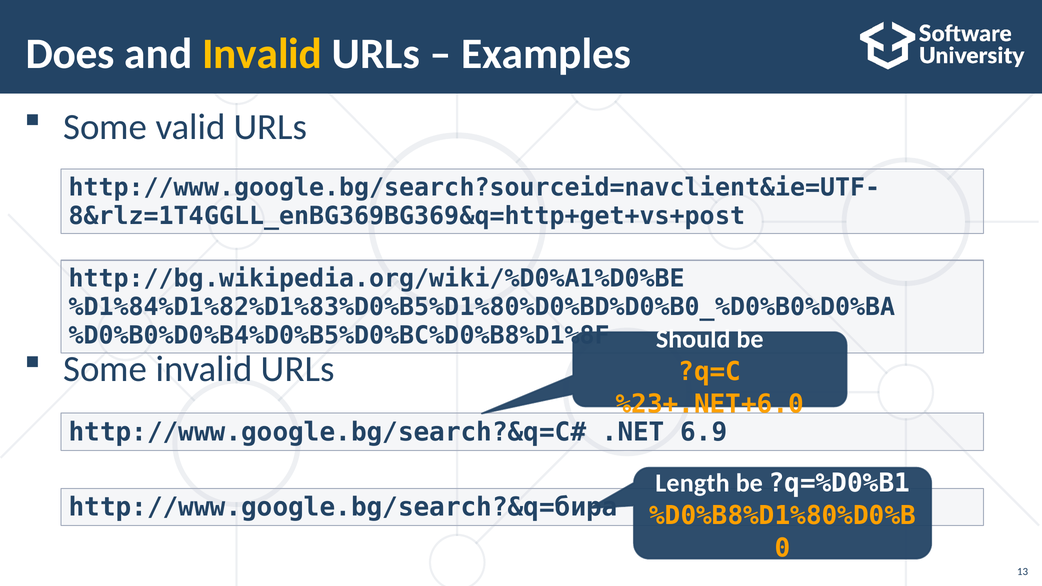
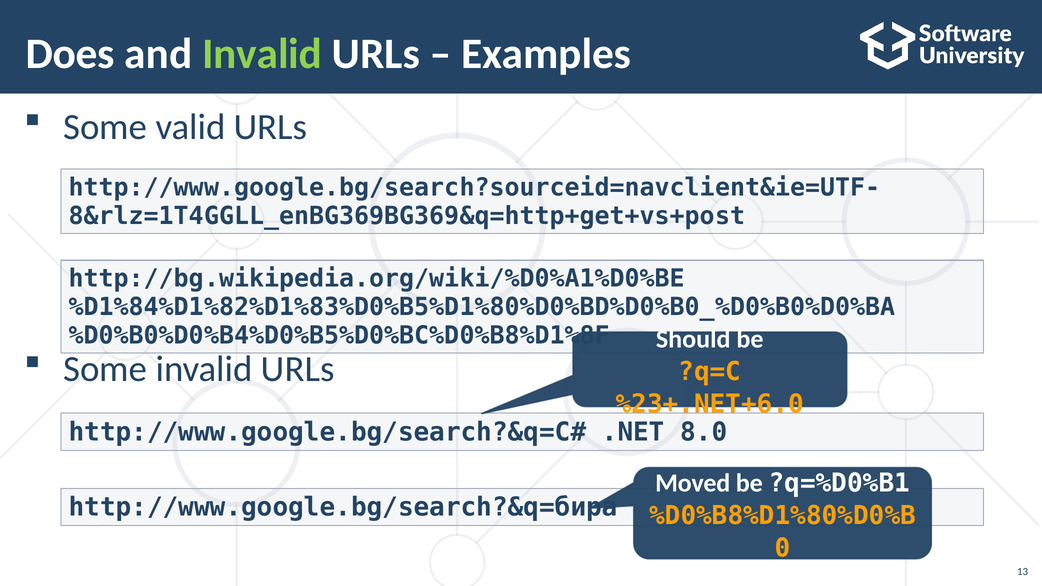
Invalid at (262, 54) colour: yellow -> light green
6.9: 6.9 -> 8.0
Length: Length -> Moved
